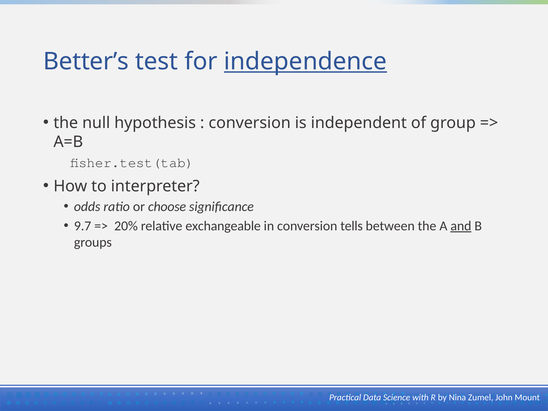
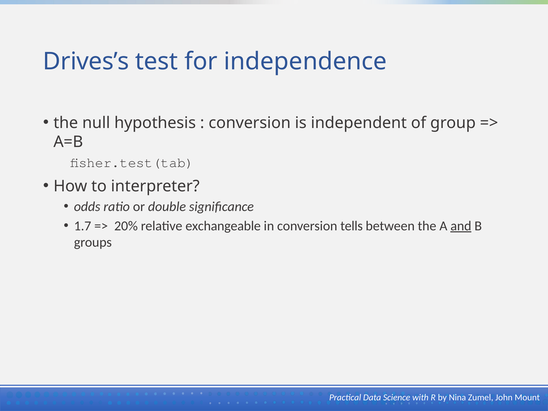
Better’s: Better’s -> Drives’s
independence underline: present -> none
choose: choose -> double
9.7: 9.7 -> 1.7
